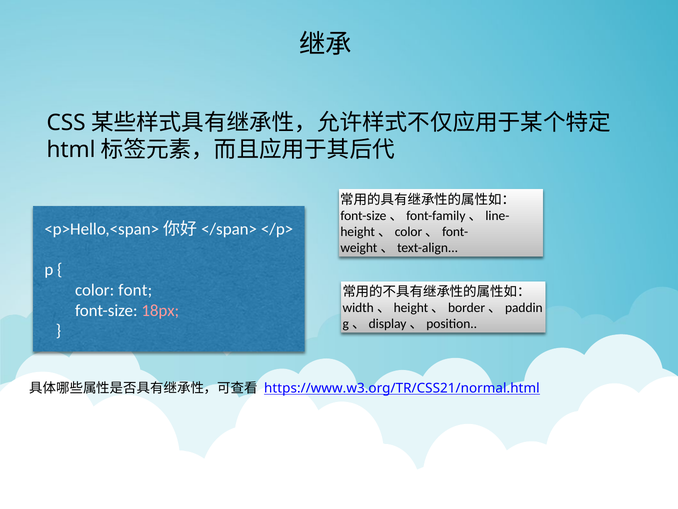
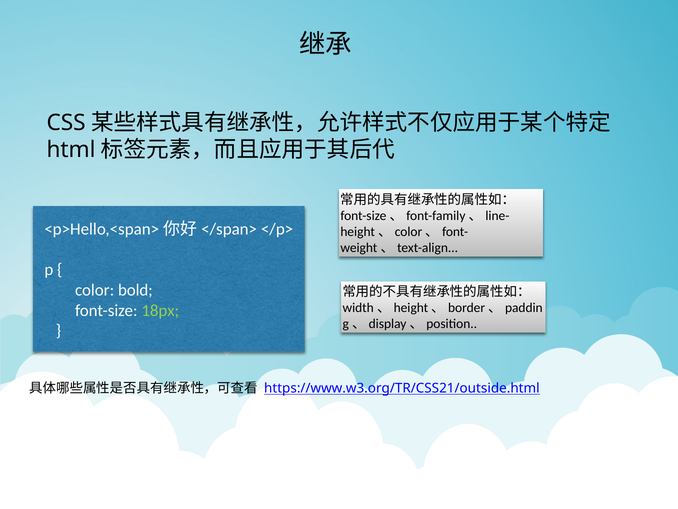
font: font -> bold
18px colour: pink -> light green
https://www.w3.org/TR/CSS21/normal.html: https://www.w3.org/TR/CSS21/normal.html -> https://www.w3.org/TR/CSS21/outside.html
